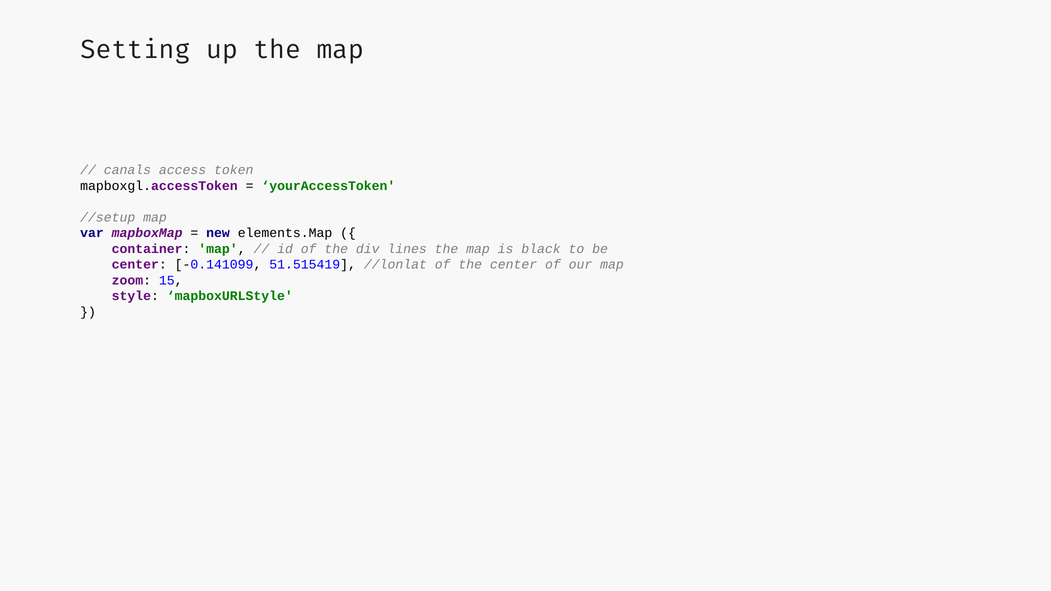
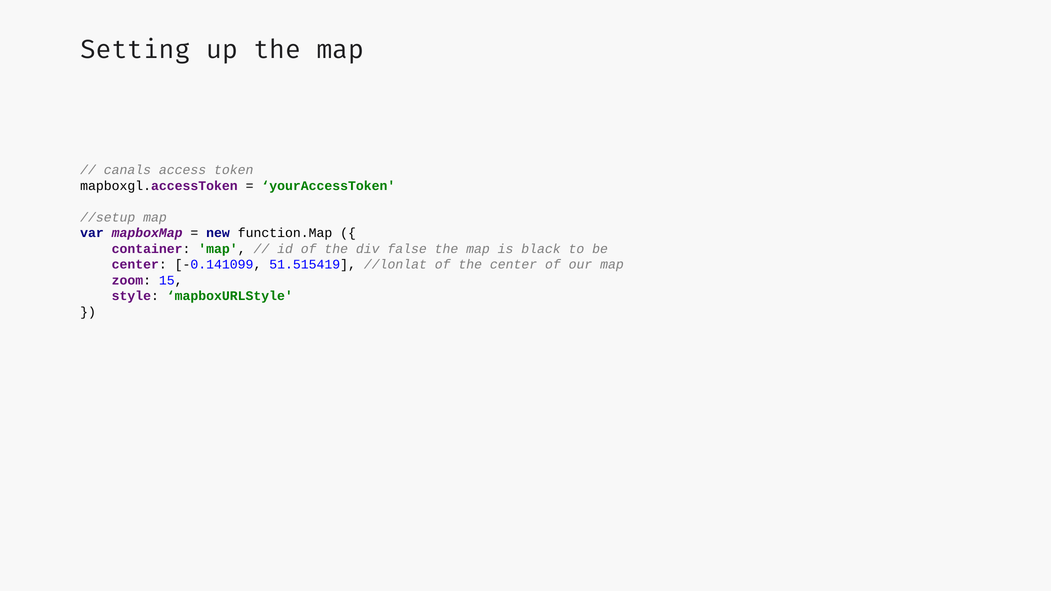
elements.Map: elements.Map -> function.Map
lines: lines -> false
